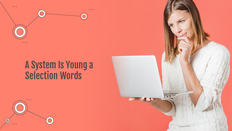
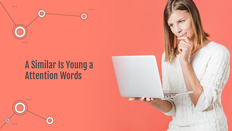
System: System -> Similar
Selection: Selection -> Attention
